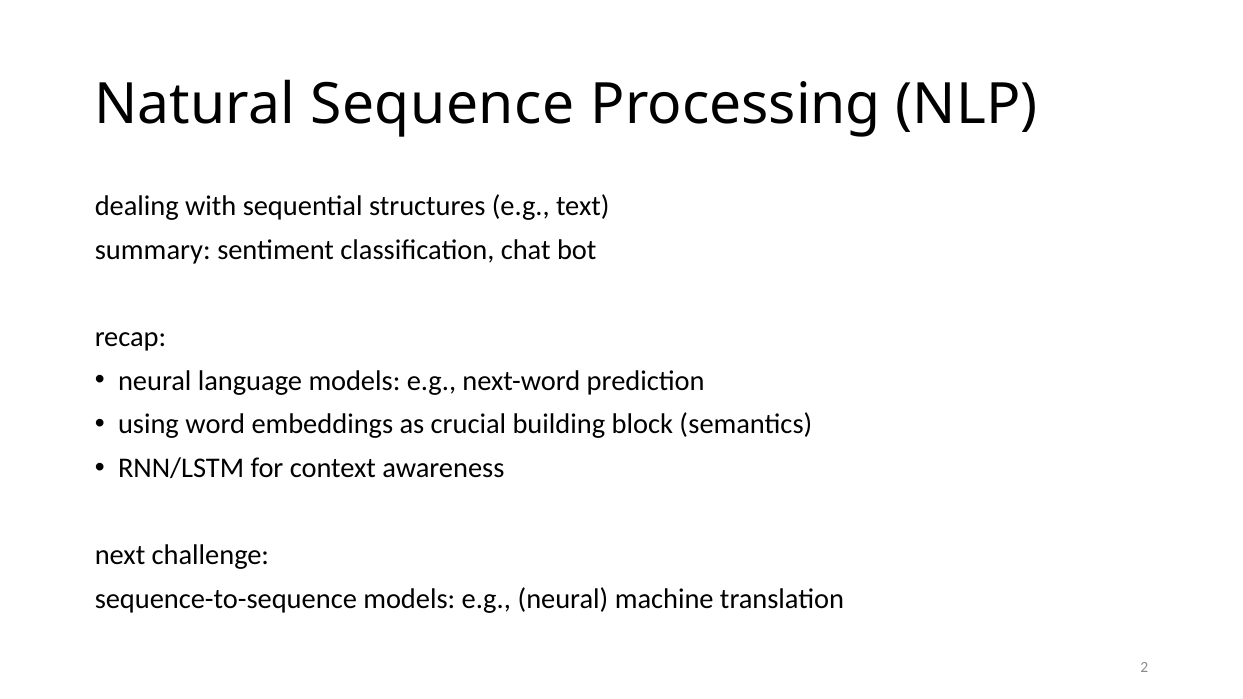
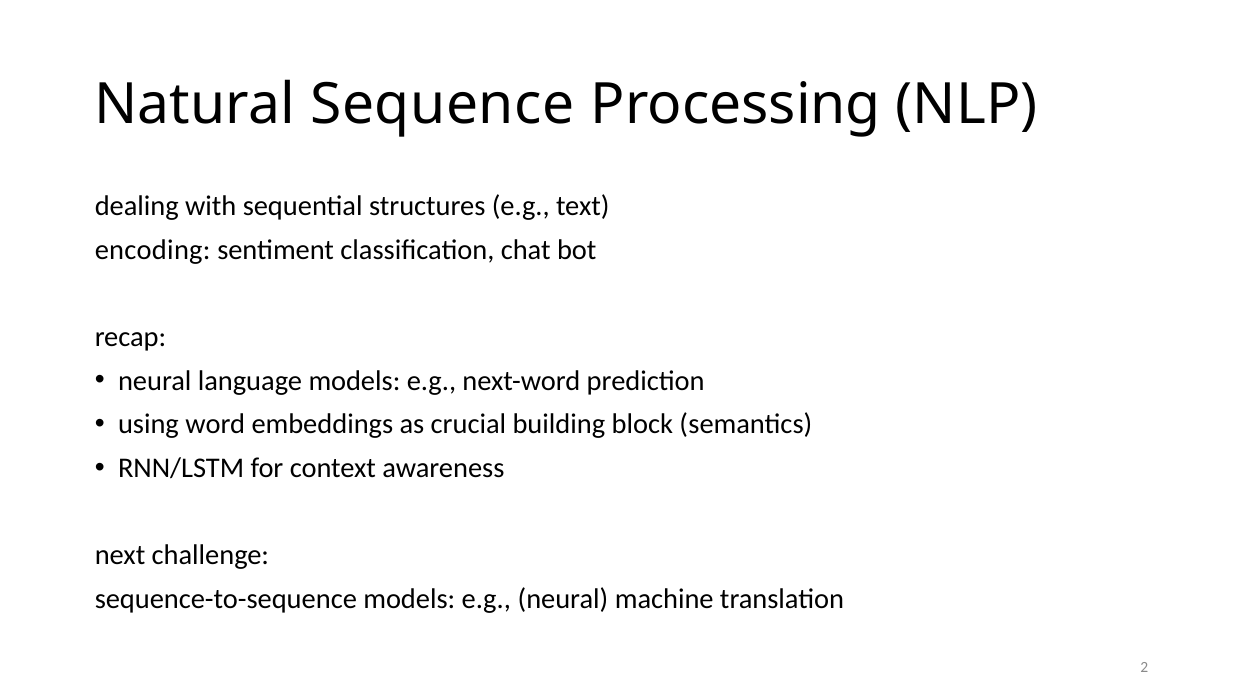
summary: summary -> encoding
